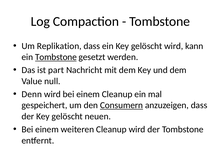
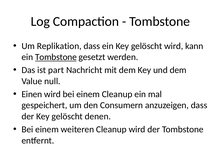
Denn: Denn -> Einen
Consumern underline: present -> none
neuen: neuen -> denen
